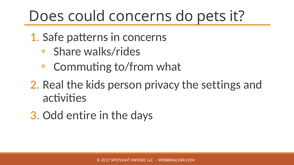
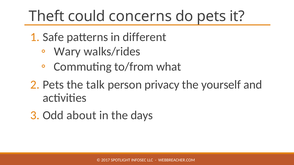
Does: Does -> Theft
in concerns: concerns -> different
Share: Share -> Wary
Real at (53, 85): Real -> Pets
kids: kids -> talk
settings: settings -> yourself
entire: entire -> about
